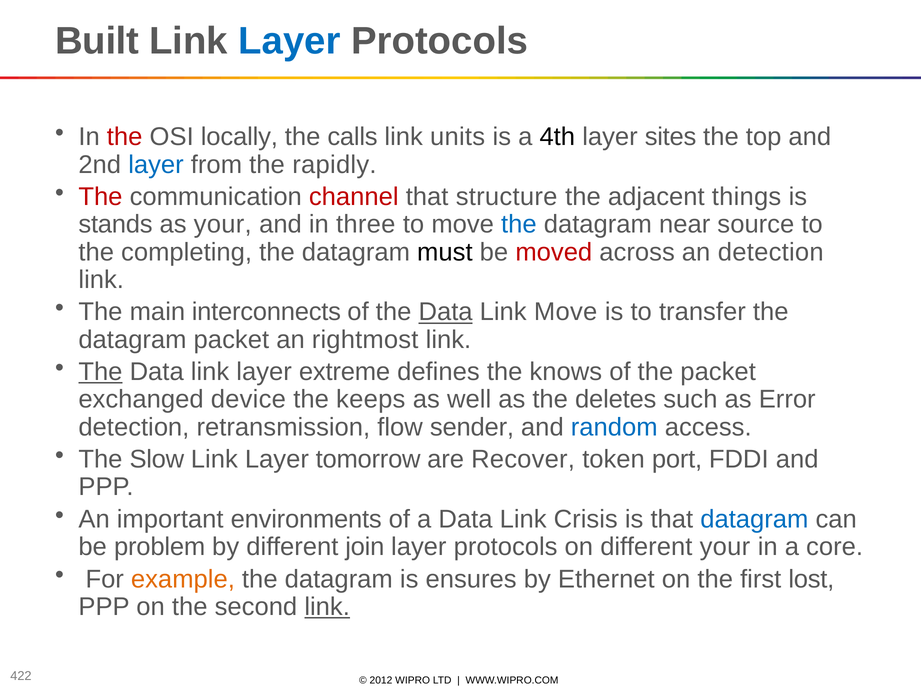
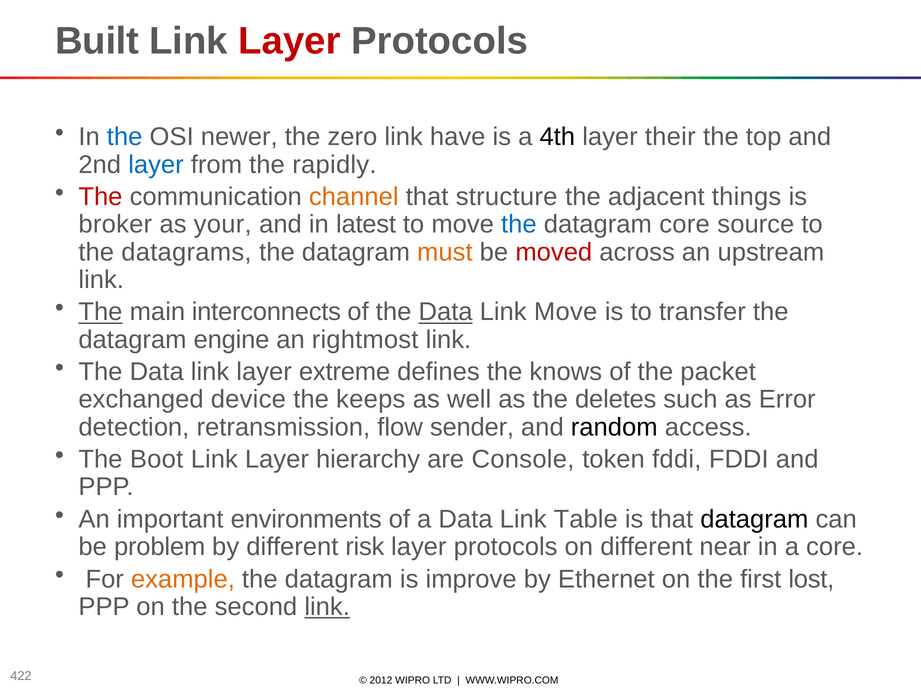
Layer at (290, 41) colour: blue -> red
the at (125, 137) colour: red -> blue
locally: locally -> newer
calls: calls -> zero
units: units -> have
sites: sites -> their
channel colour: red -> orange
stands: stands -> broker
three: three -> latest
datagram near: near -> core
completing: completing -> datagrams
must colour: black -> orange
an detection: detection -> upstream
The at (100, 312) underline: none -> present
datagram packet: packet -> engine
The at (100, 372) underline: present -> none
random colour: blue -> black
Slow: Slow -> Boot
tomorrow: tomorrow -> hierarchy
Recover: Recover -> Console
token port: port -> fddi
Crisis: Crisis -> Table
datagram at (754, 519) colour: blue -> black
join: join -> risk
different your: your -> near
ensures: ensures -> improve
